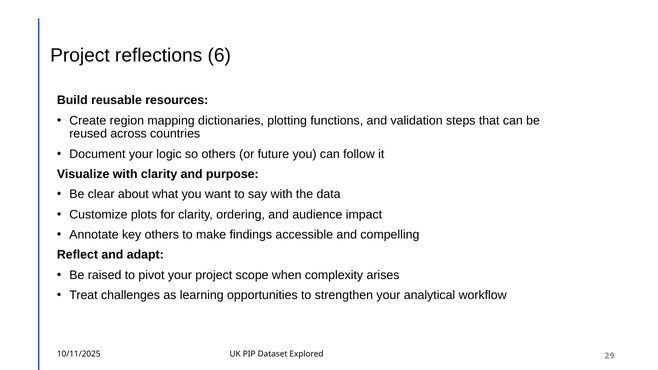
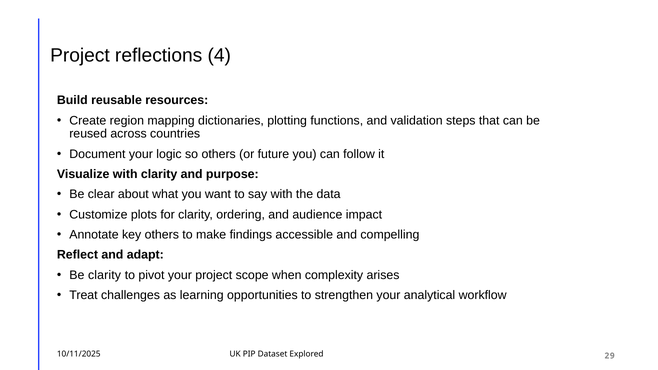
6: 6 -> 4
Be raised: raised -> clarity
